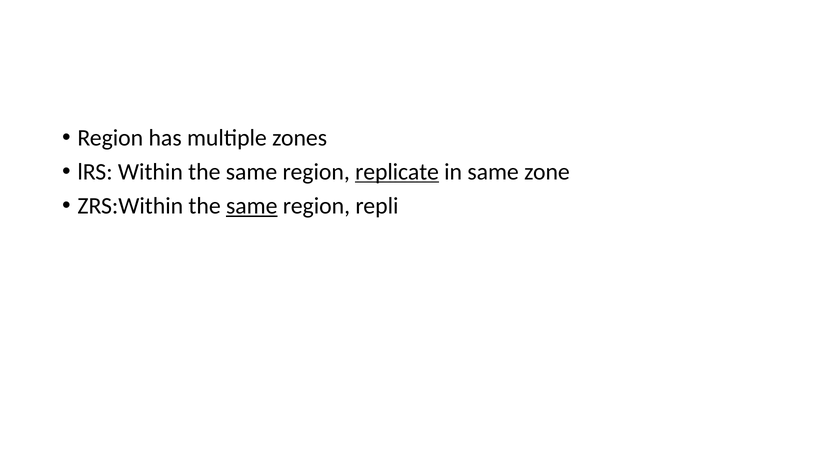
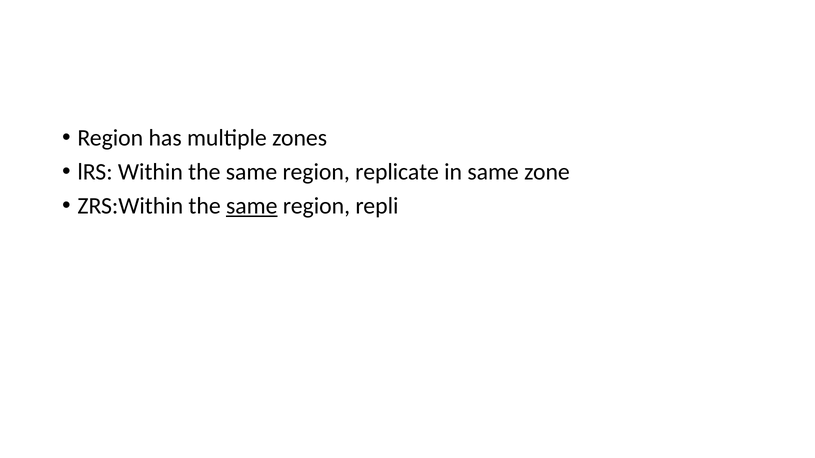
replicate underline: present -> none
